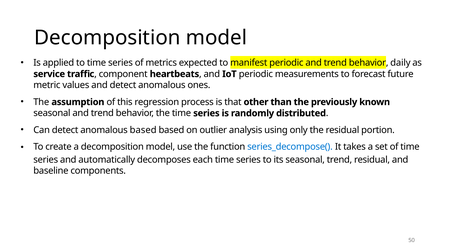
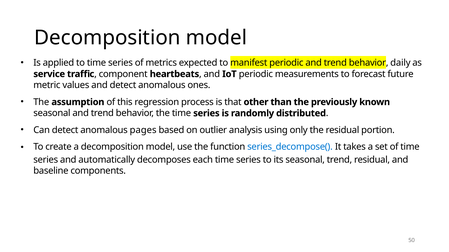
anomalous based: based -> pages
